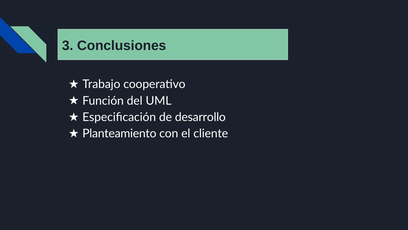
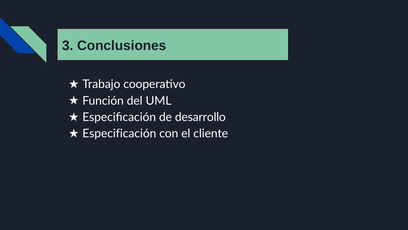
Planteamiento at (119, 133): Planteamiento -> Especificación
